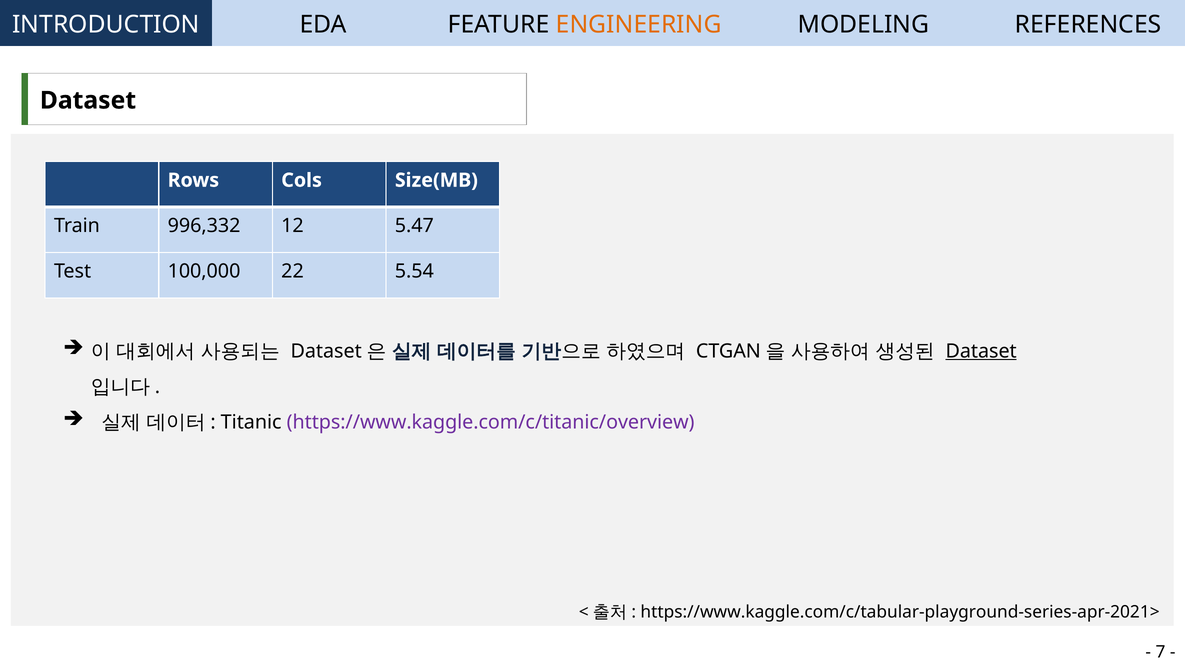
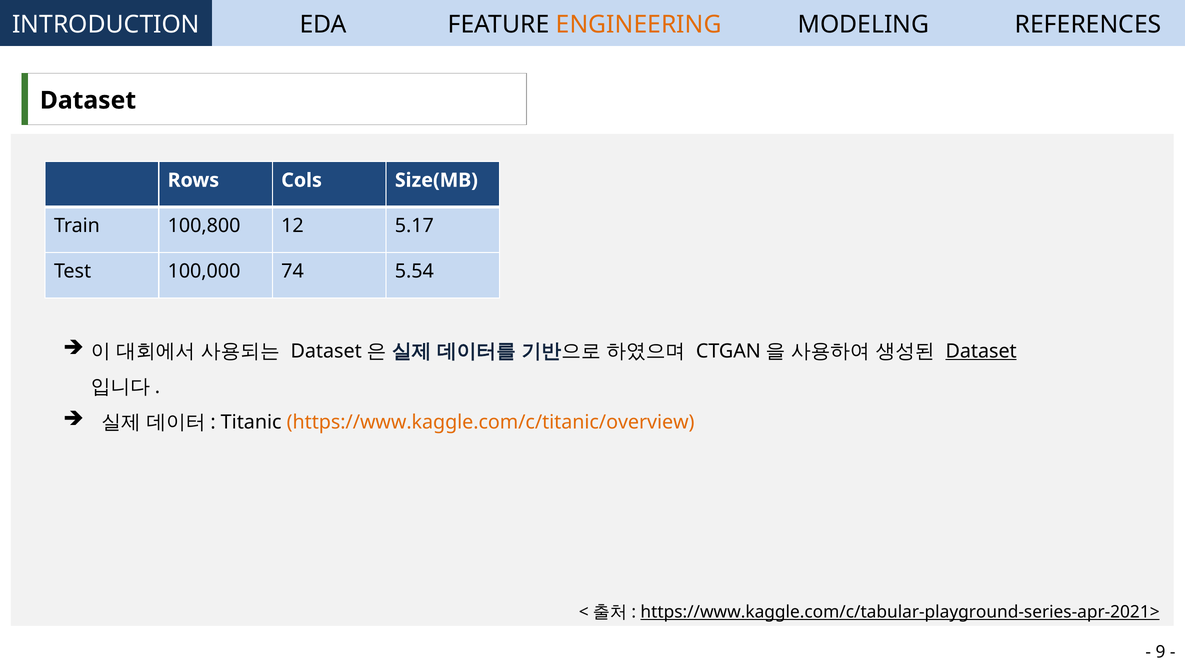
996,332: 996,332 -> 100,800
5.47: 5.47 -> 5.17
22: 22 -> 74
https://www.kaggle.com/c/titanic/overview colour: purple -> orange
https://www.kaggle.com/c/tabular-playground-series-apr-2021> underline: none -> present
7: 7 -> 9
